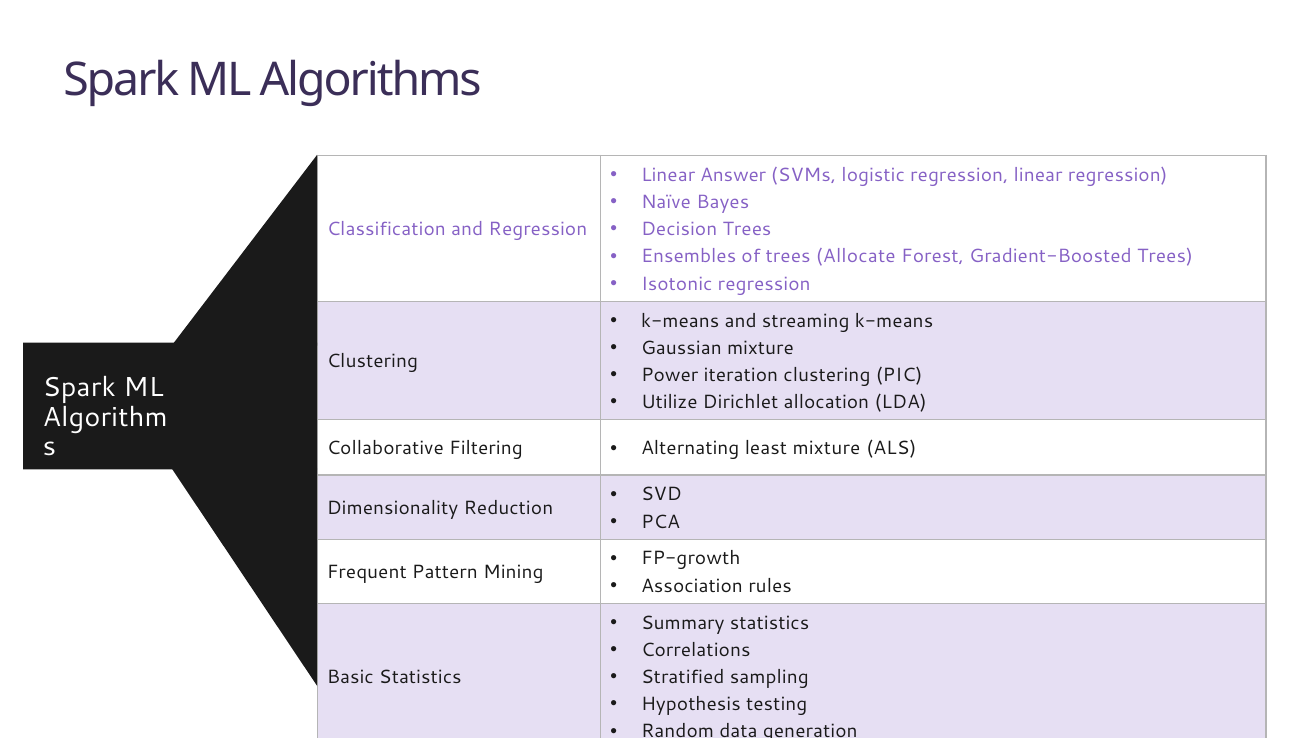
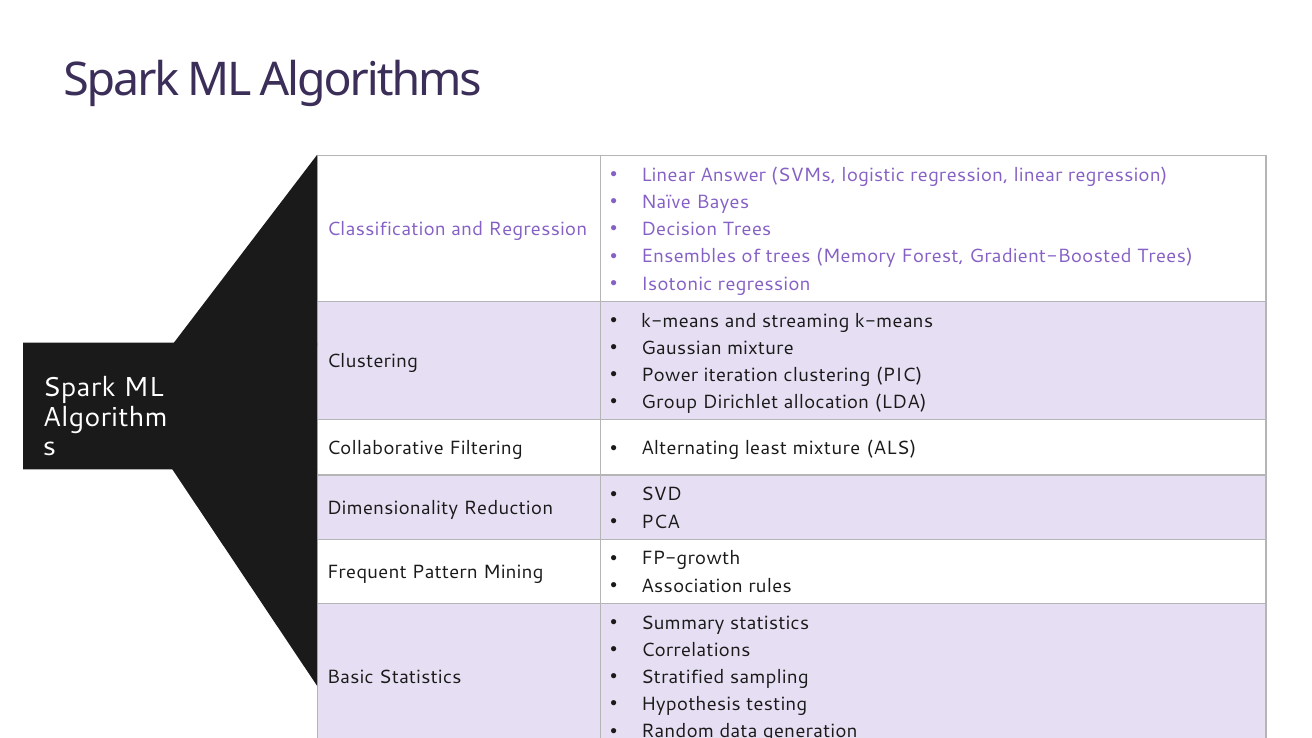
Allocate: Allocate -> Memory
Utilize: Utilize -> Group
